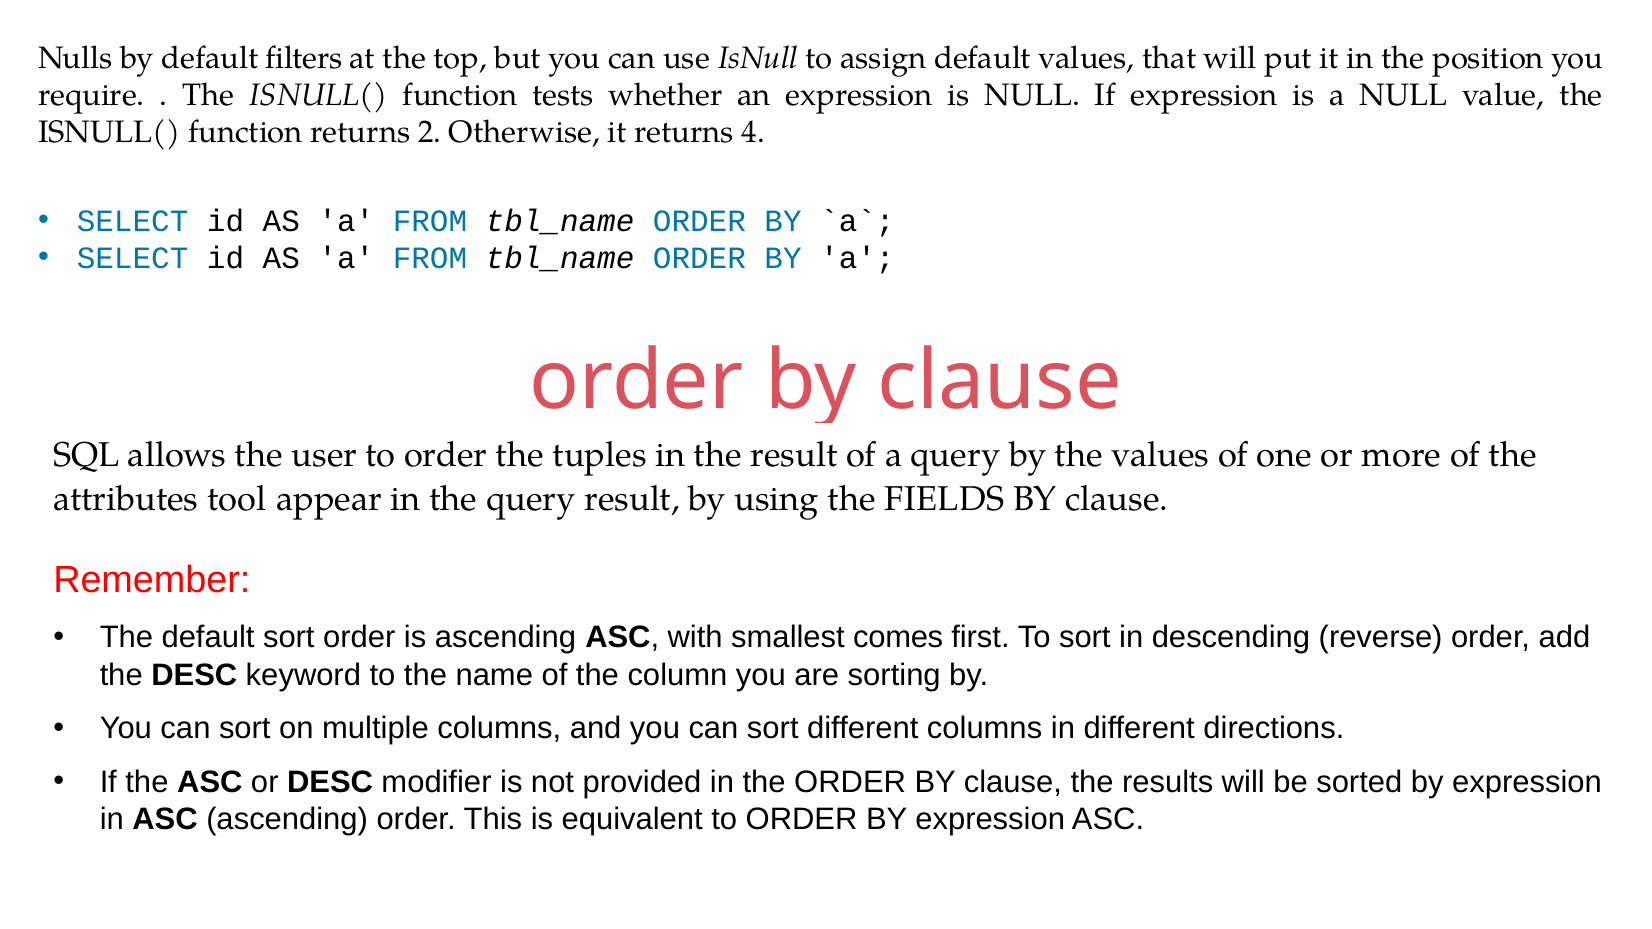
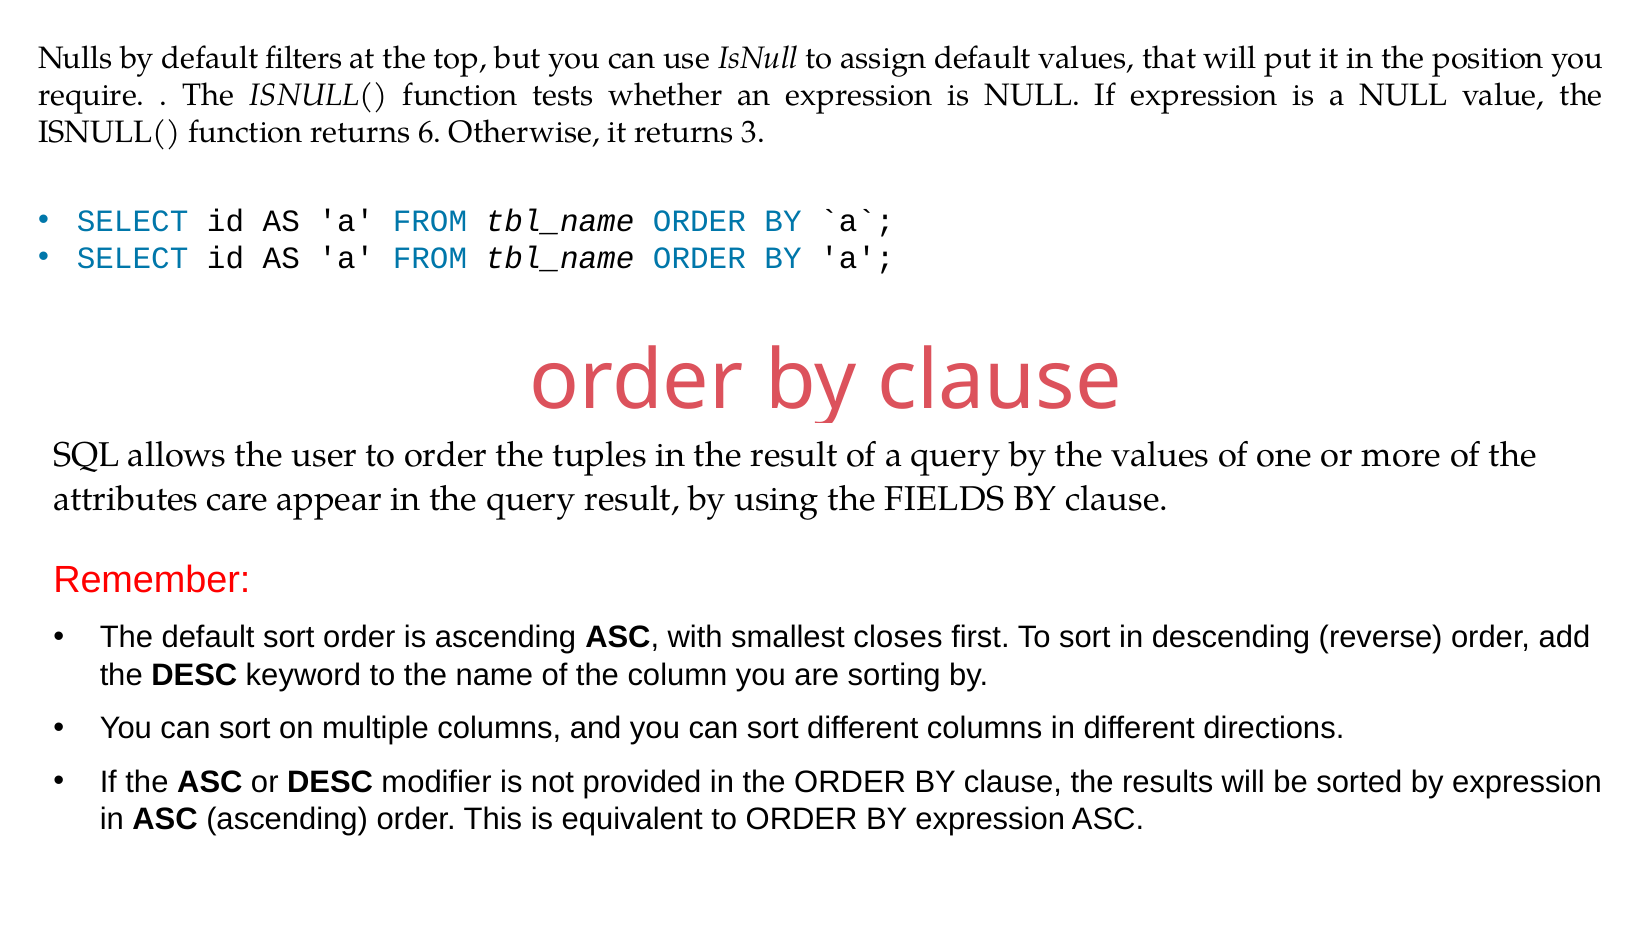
2: 2 -> 6
4: 4 -> 3
tool: tool -> care
comes: comes -> closes
